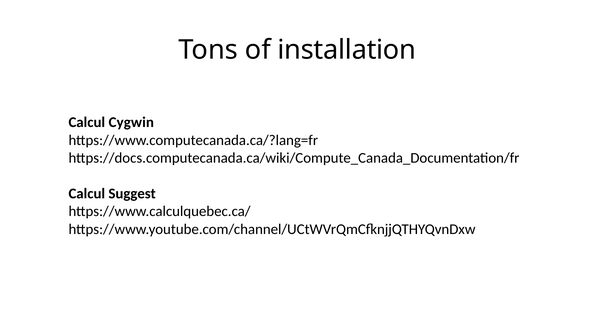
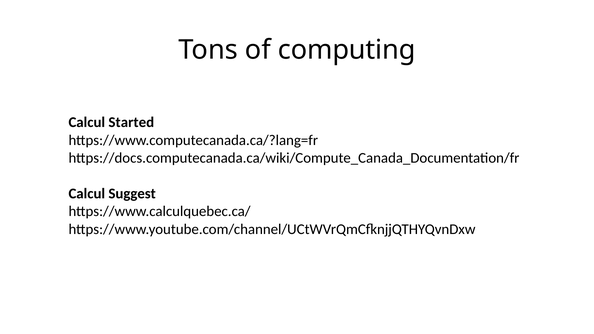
installation: installation -> computing
Cygwin: Cygwin -> Started
